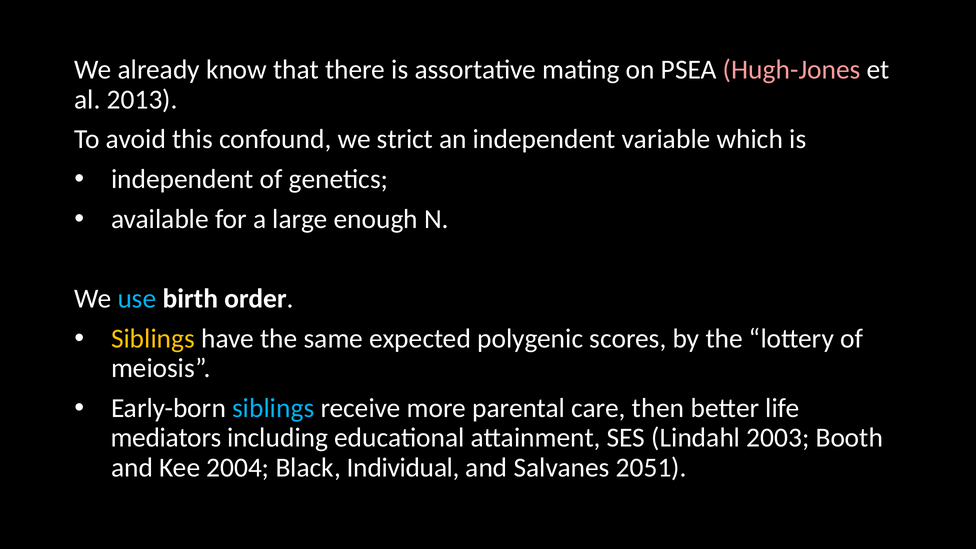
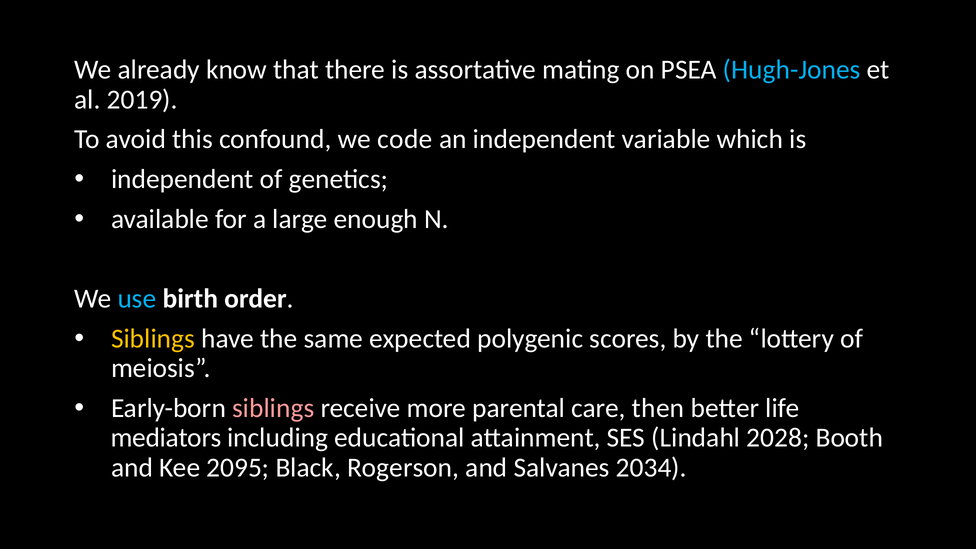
Hugh-Jones colour: pink -> light blue
2013: 2013 -> 2019
strict: strict -> code
siblings at (273, 408) colour: light blue -> pink
2003: 2003 -> 2028
2004: 2004 -> 2095
Individual: Individual -> Rogerson
2051: 2051 -> 2034
